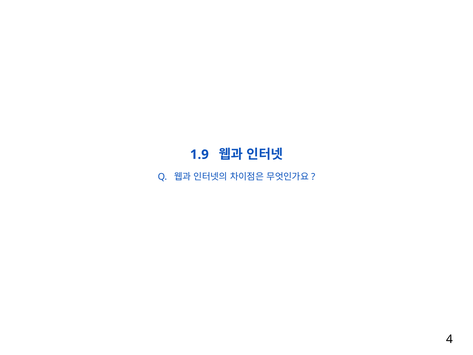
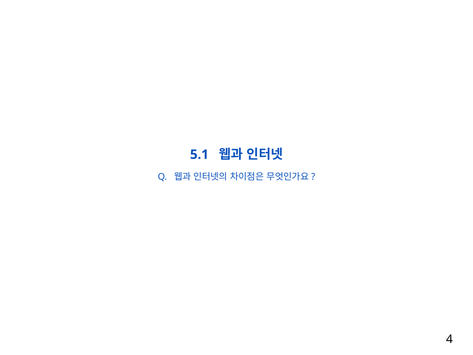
1.9: 1.9 -> 5.1
